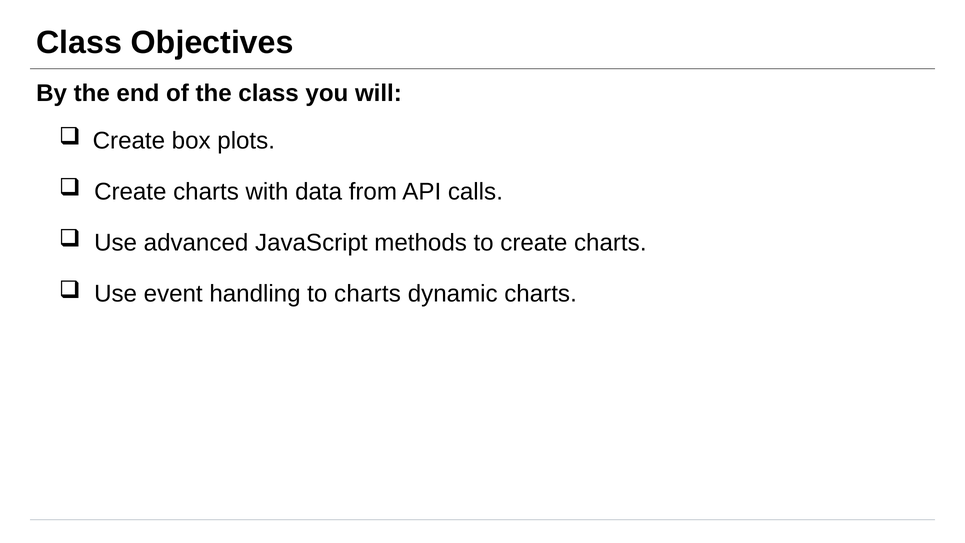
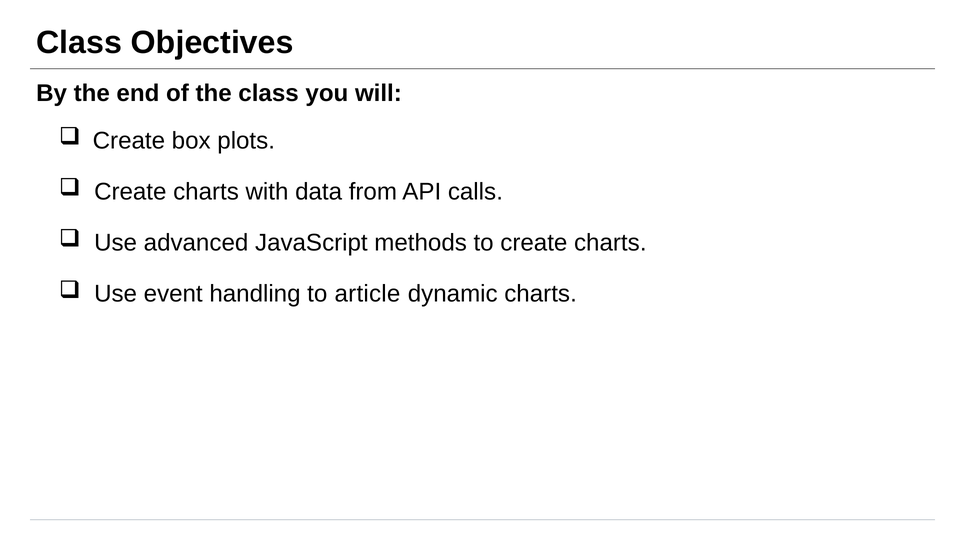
to charts: charts -> article
